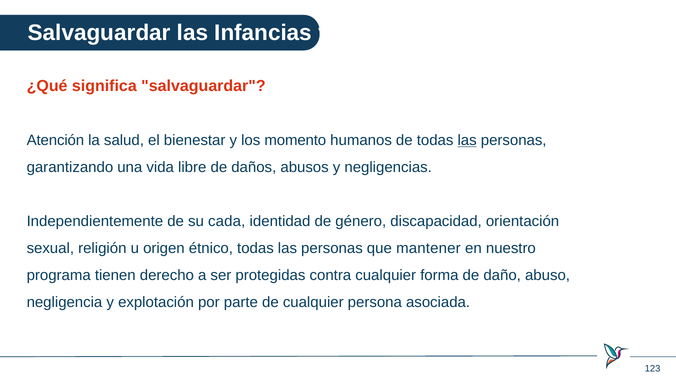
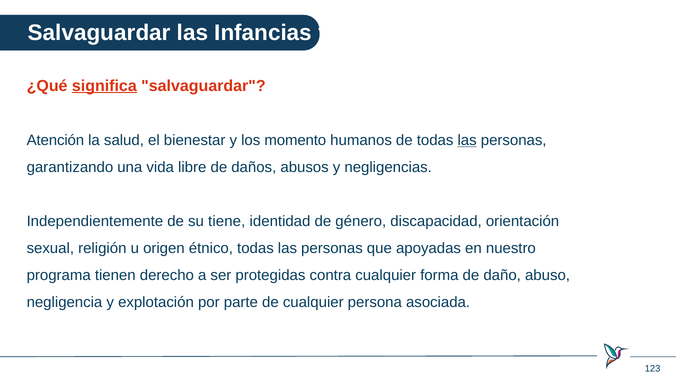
significa underline: none -> present
cada: cada -> tiene
mantener: mantener -> apoyadas
